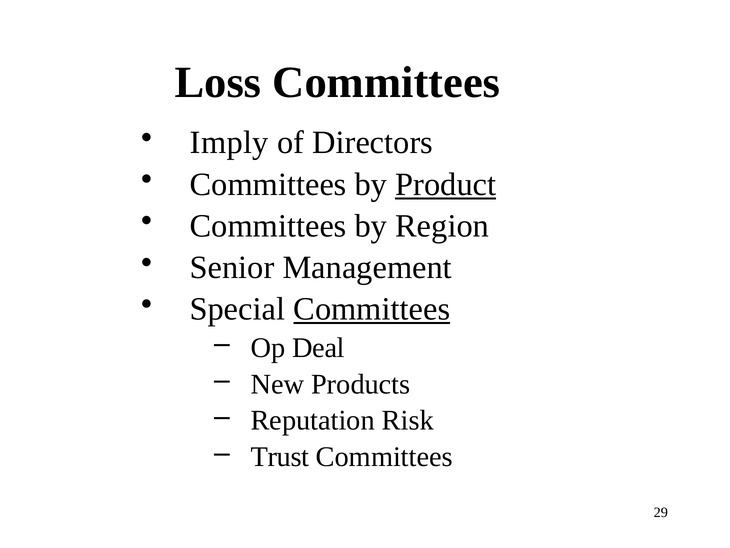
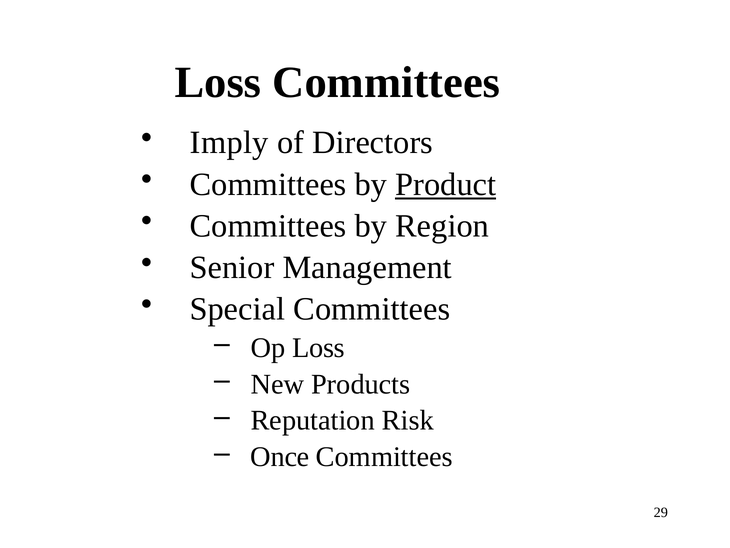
Committees at (372, 309) underline: present -> none
Op Deal: Deal -> Loss
Trust: Trust -> Once
